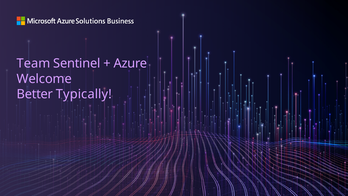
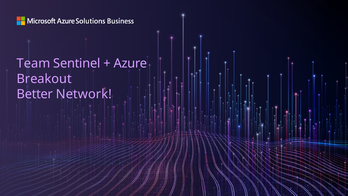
Welcome: Welcome -> Breakout
Typically: Typically -> Network
